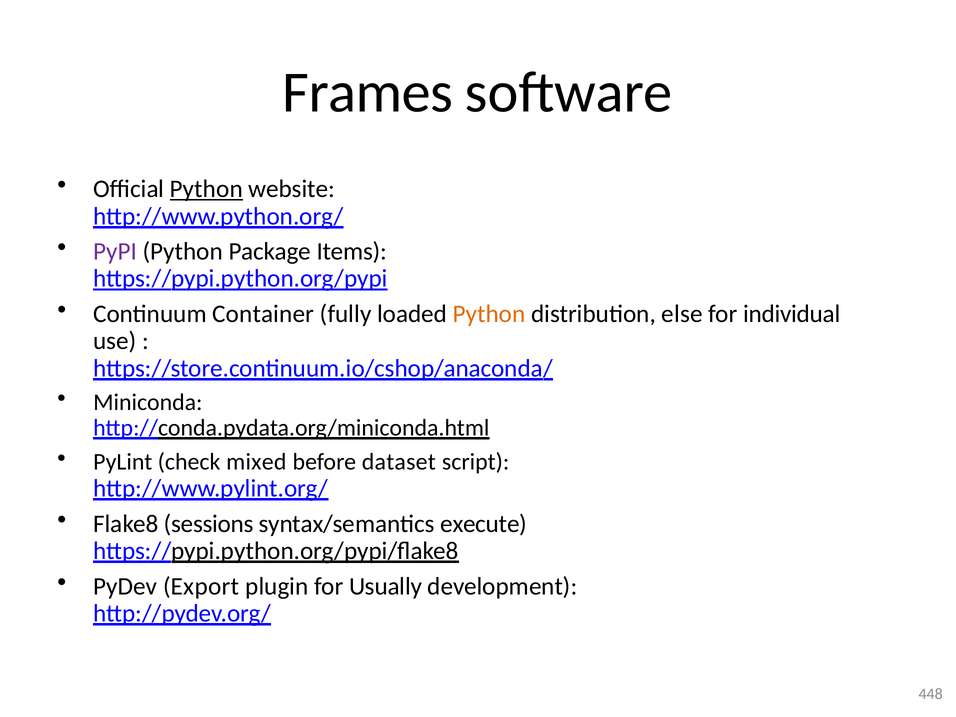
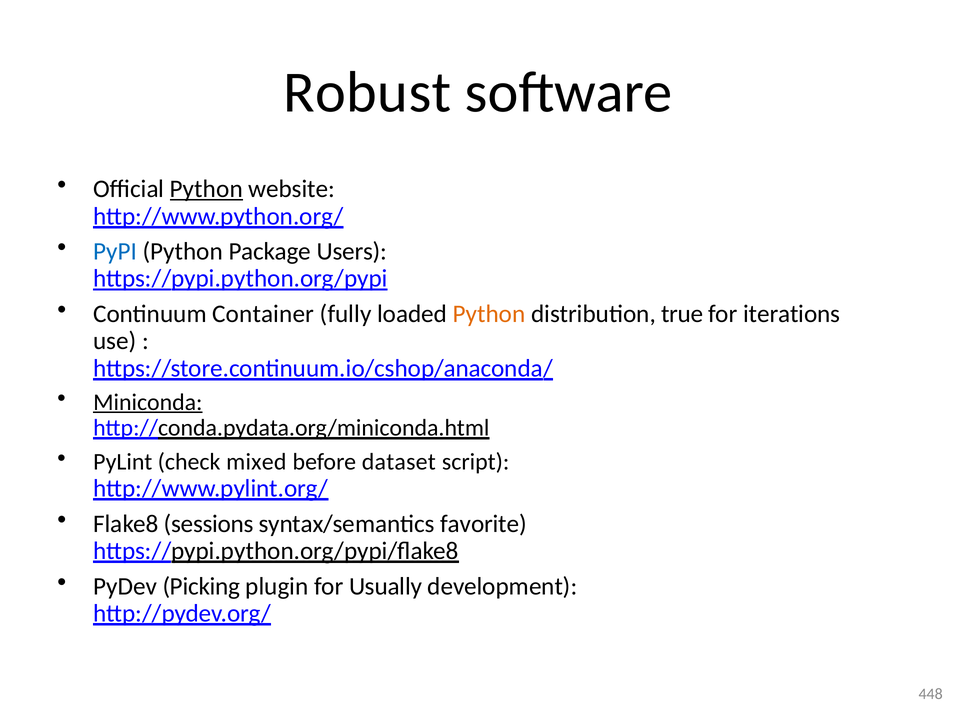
Frames: Frames -> Robust
PyPI colour: purple -> blue
Items: Items -> Users
else: else -> true
individual: individual -> iterations
Miniconda underline: none -> present
execute: execute -> favorite
Export: Export -> Picking
